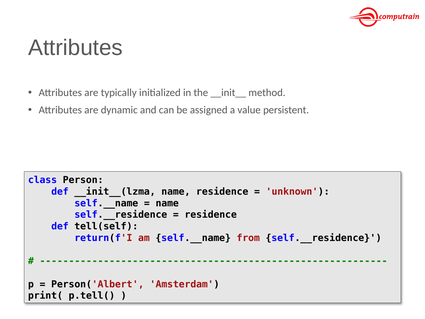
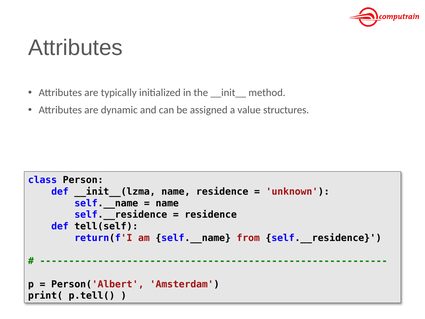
persistent: persistent -> structures
